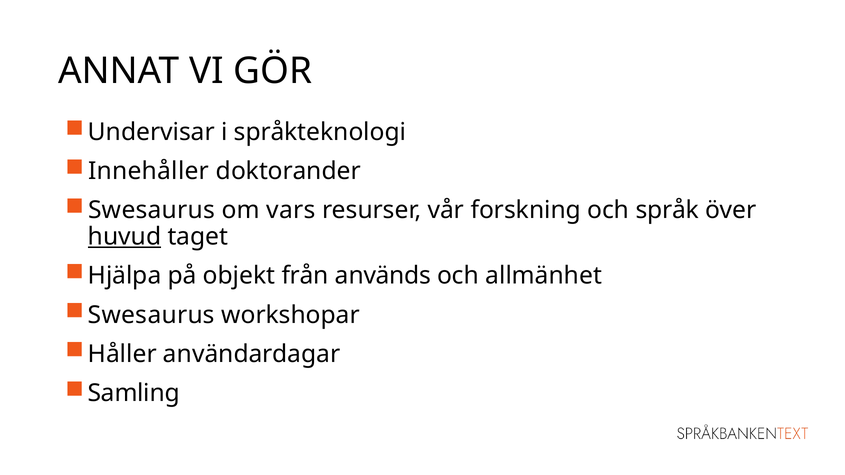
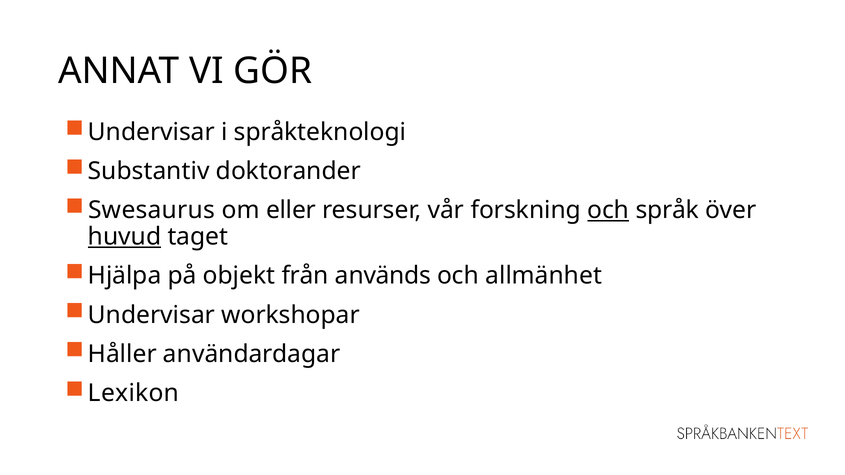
Innehåller: Innehåller -> Substantiv
vars: vars -> eller
och at (608, 210) underline: none -> present
Swesaurus at (151, 315): Swesaurus -> Undervisar
Samling: Samling -> Lexikon
